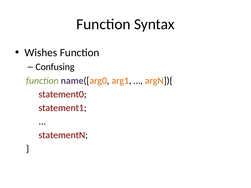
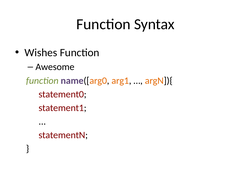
Confusing: Confusing -> Awesome
